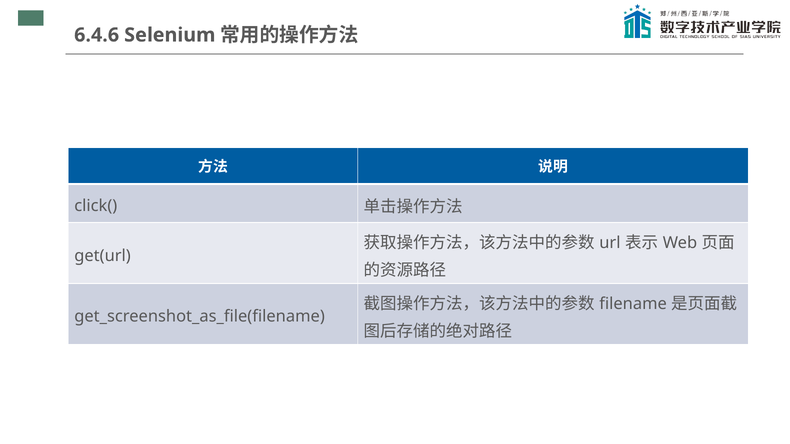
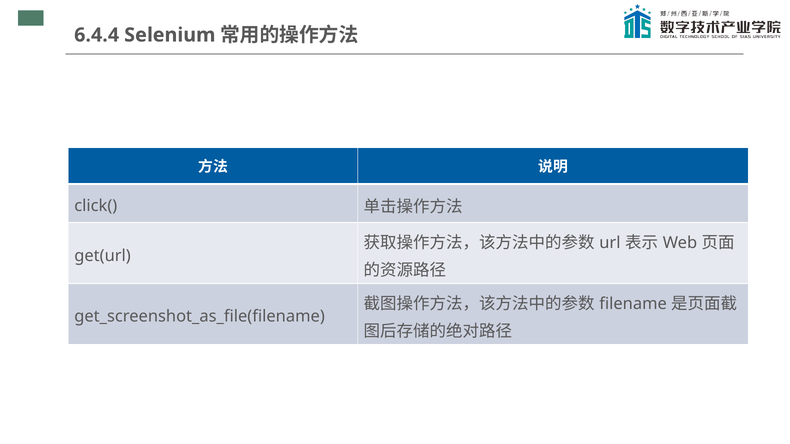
6.4.6: 6.4.6 -> 6.4.4
